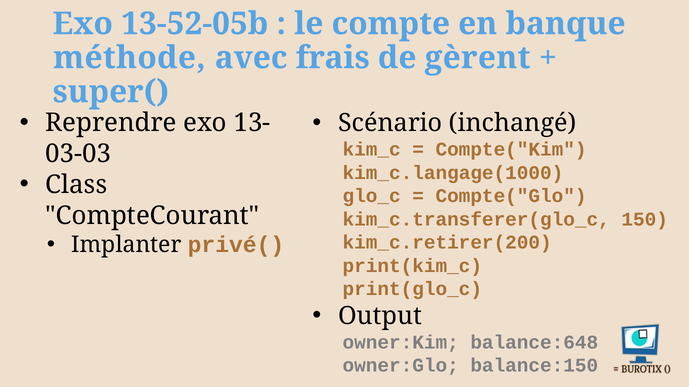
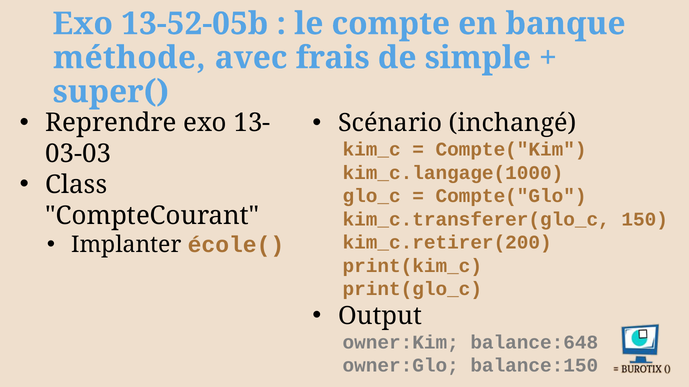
gèrent: gèrent -> simple
privé(: privé( -> école(
